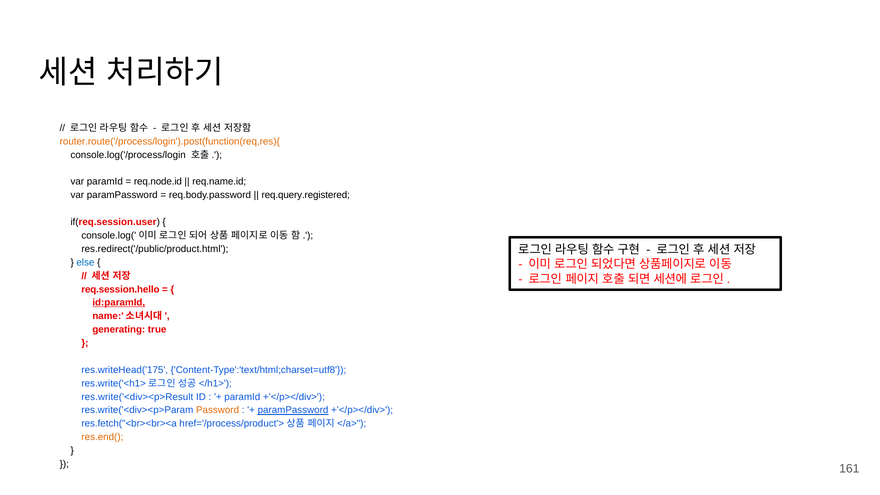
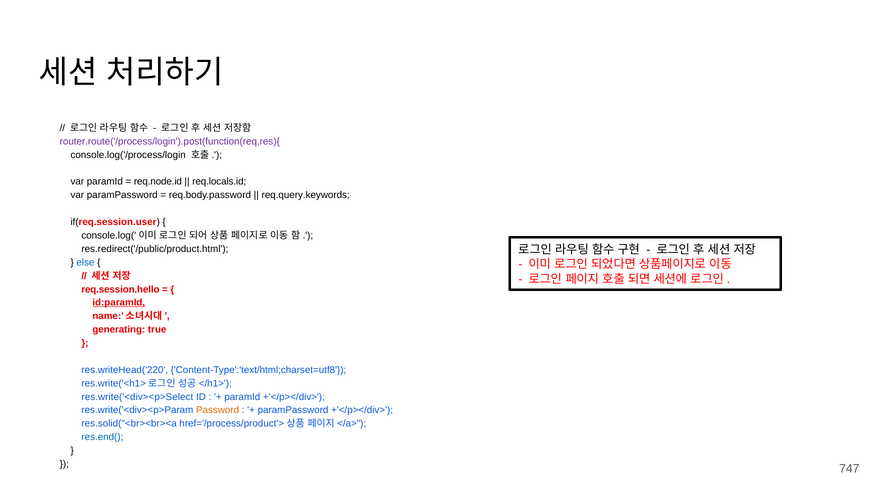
router.route('/process/login').post(function(req,res){ colour: orange -> purple
req.name.id: req.name.id -> req.locals.id
req.query.registered: req.query.registered -> req.query.keywords
res.writeHead('175: res.writeHead('175 -> res.writeHead('220
res.write('<div><p>Result: res.write('<div><p>Result -> res.write('<div><p>Select
paramPassword at (293, 410) underline: present -> none
res.fetch("<br><br><a: res.fetch("<br><br><a -> res.solid("<br><br><a
res.end( colour: orange -> blue
161: 161 -> 747
